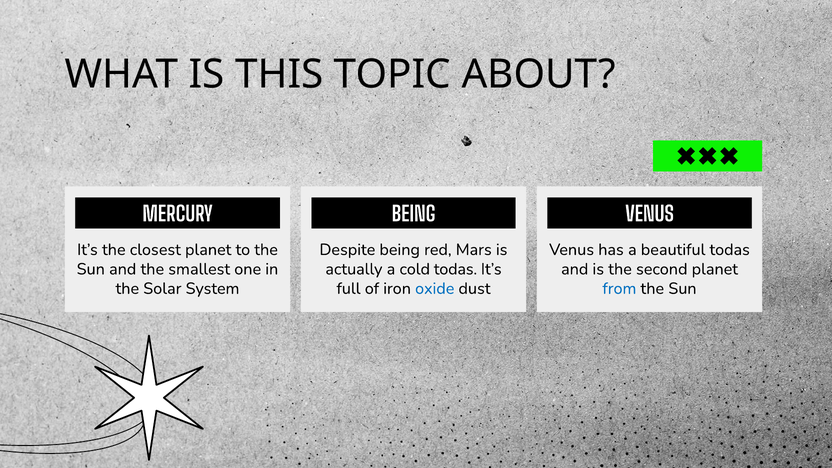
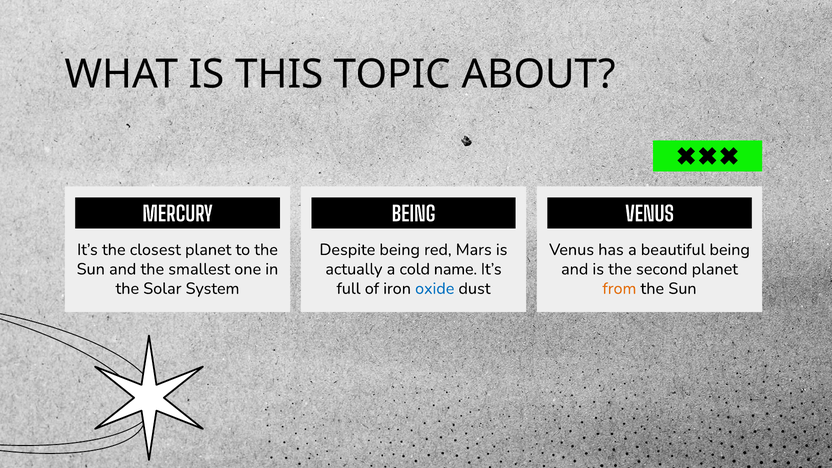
beautiful todas: todas -> being
cold todas: todas -> name
from colour: blue -> orange
